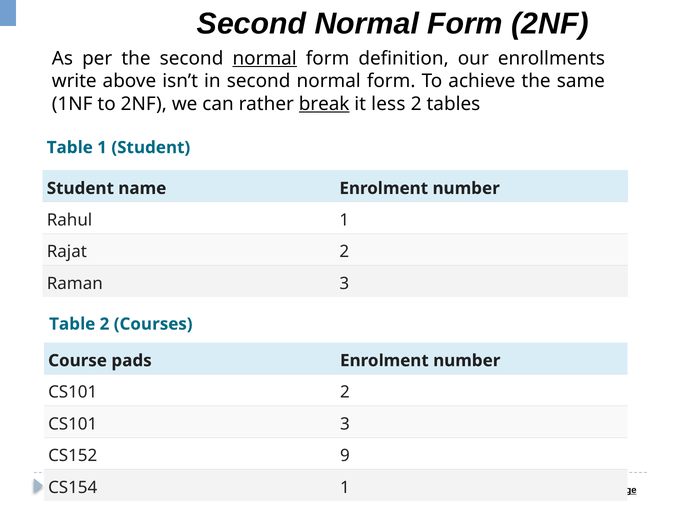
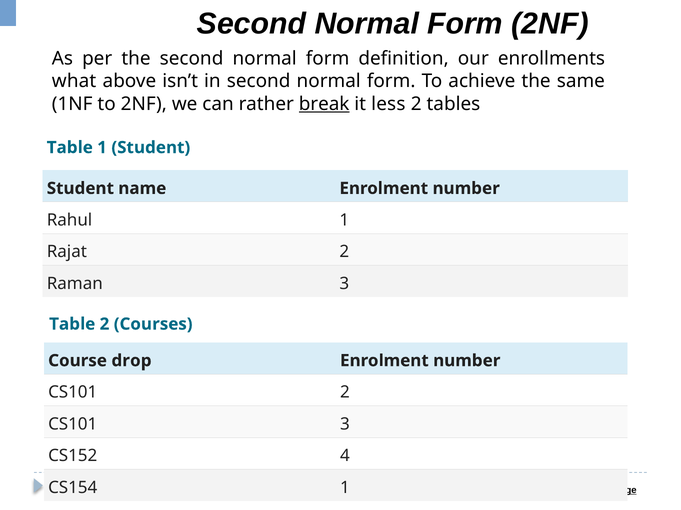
normal at (265, 59) underline: present -> none
write: write -> what
pads: pads -> drop
9: 9 -> 4
